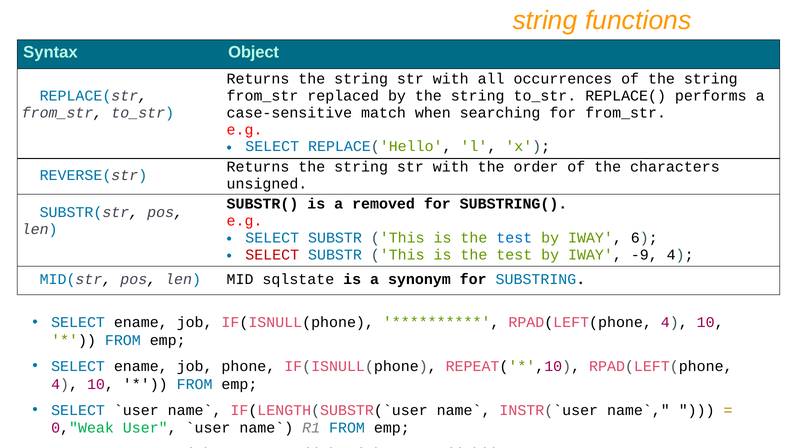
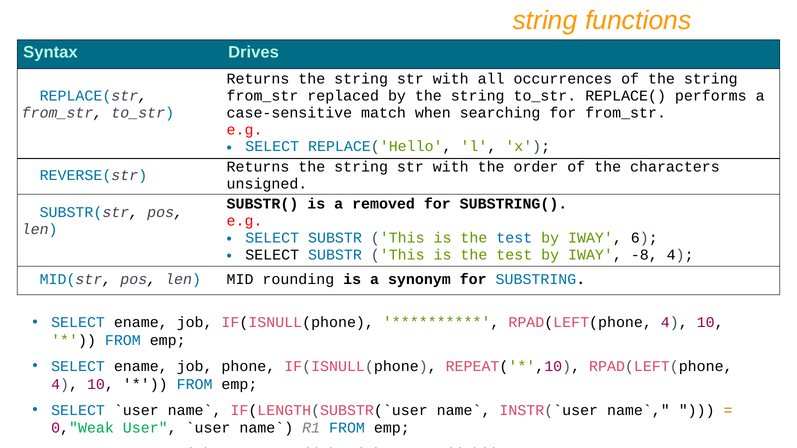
Object: Object -> Drives
SELECT at (272, 255) colour: red -> black
-9: -9 -> -8
sqlstate: sqlstate -> rounding
